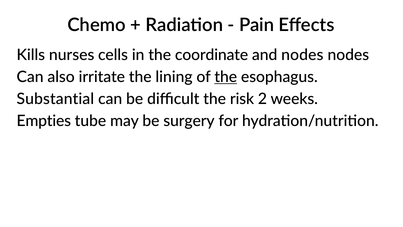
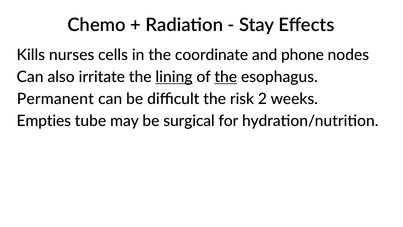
Pain: Pain -> Stay
and nodes: nodes -> phone
lining underline: none -> present
Substantial: Substantial -> Permanent
surgery: surgery -> surgical
